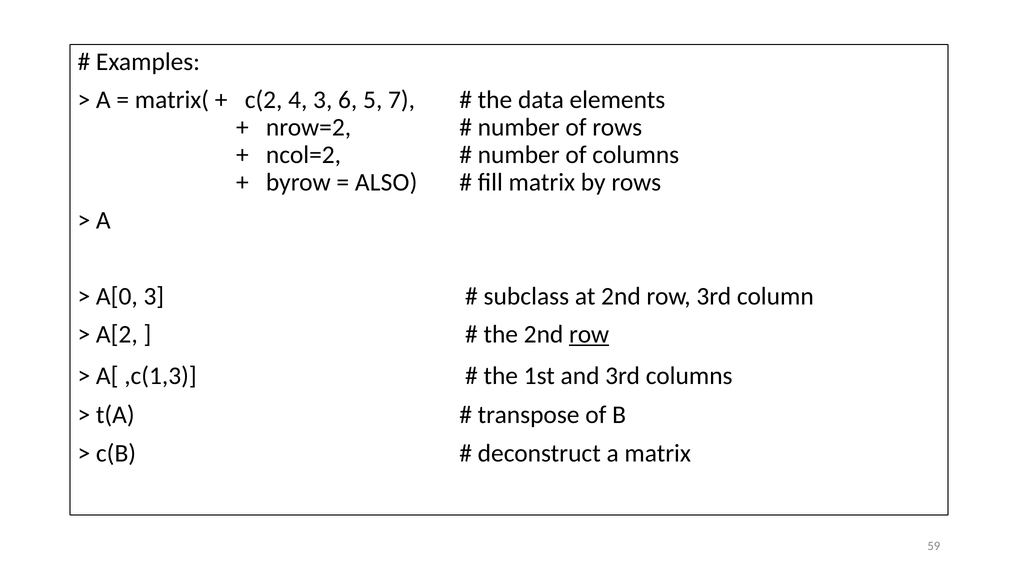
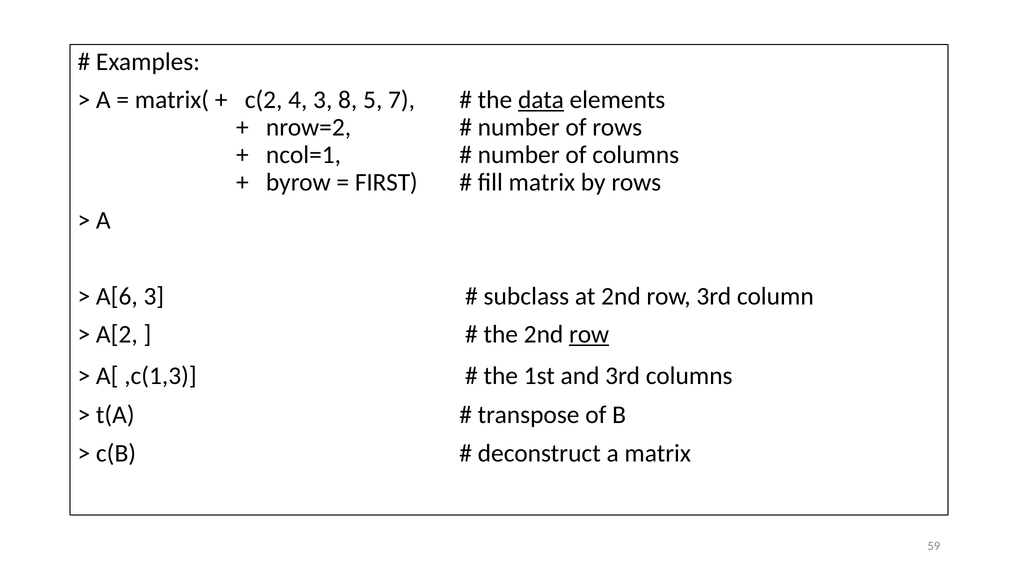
6: 6 -> 8
data underline: none -> present
ncol=2: ncol=2 -> ncol=1
ALSO: ALSO -> FIRST
A[0: A[0 -> A[6
